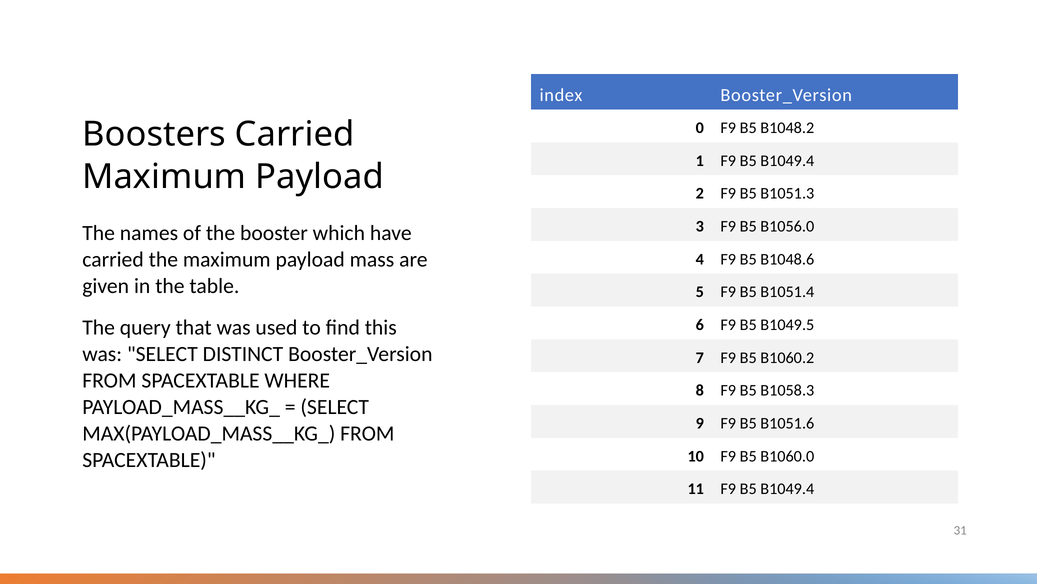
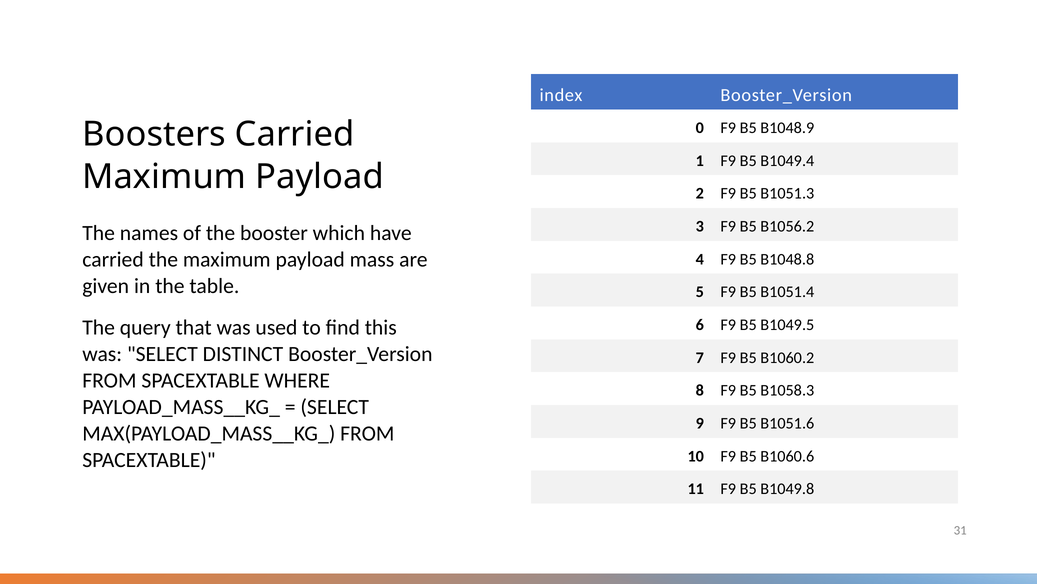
B1048.2: B1048.2 -> B1048.9
B1056.0: B1056.0 -> B1056.2
B1048.6: B1048.6 -> B1048.8
B1060.0: B1060.0 -> B1060.6
11 F9 B5 B1049.4: B1049.4 -> B1049.8
